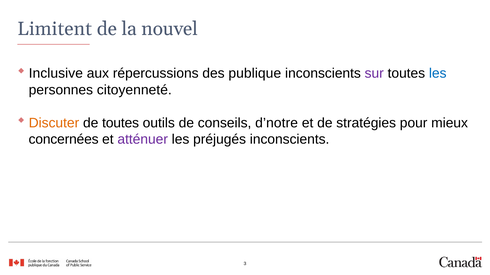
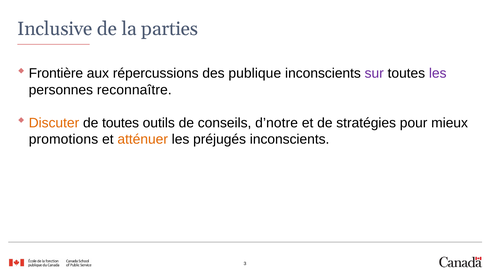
Limitent: Limitent -> Inclusive
nouvel: nouvel -> parties
Inclusive: Inclusive -> Frontière
les at (438, 74) colour: blue -> purple
citoyenneté: citoyenneté -> reconnaître
concernées: concernées -> promotions
atténuer colour: purple -> orange
